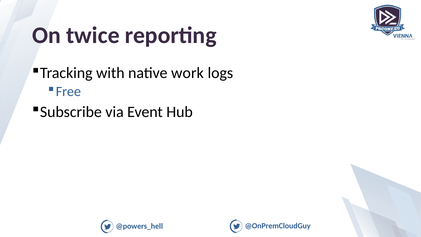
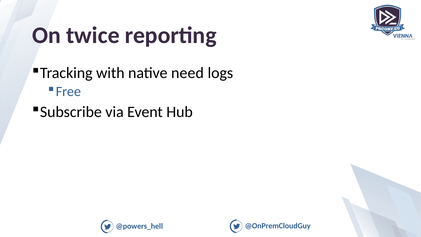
work: work -> need
